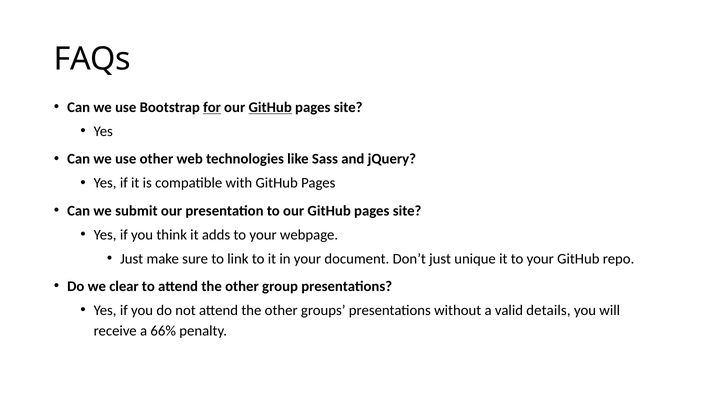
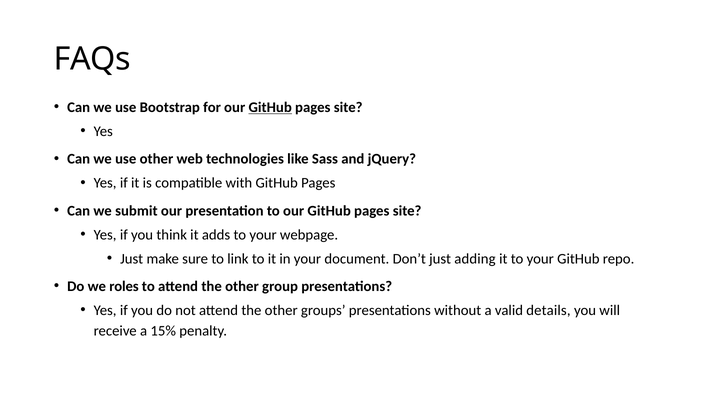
for underline: present -> none
unique: unique -> adding
clear: clear -> roles
66%: 66% -> 15%
